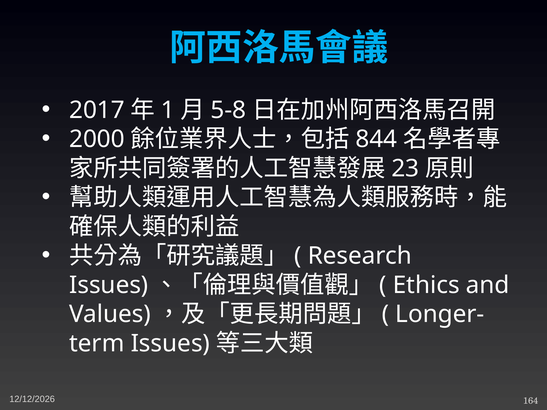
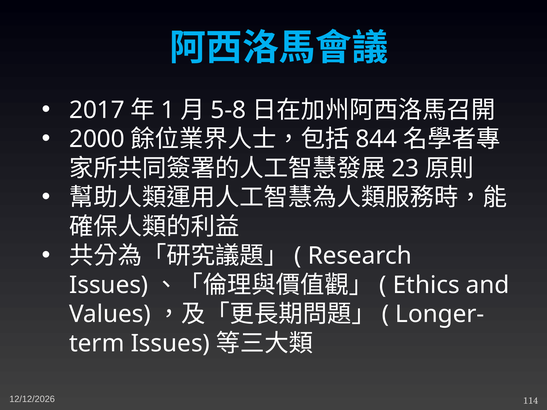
164: 164 -> 114
